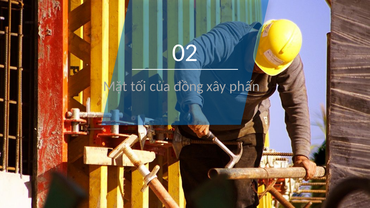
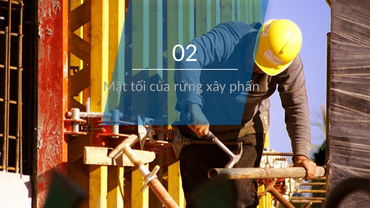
đồng: đồng -> rừng
